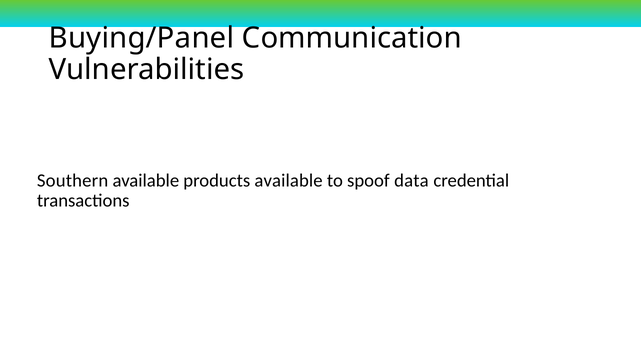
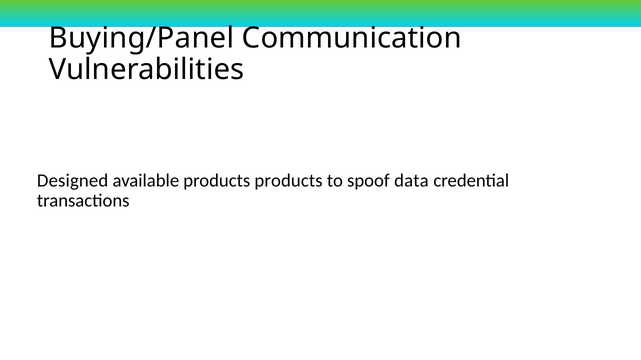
Southern: Southern -> Designed
products available: available -> products
